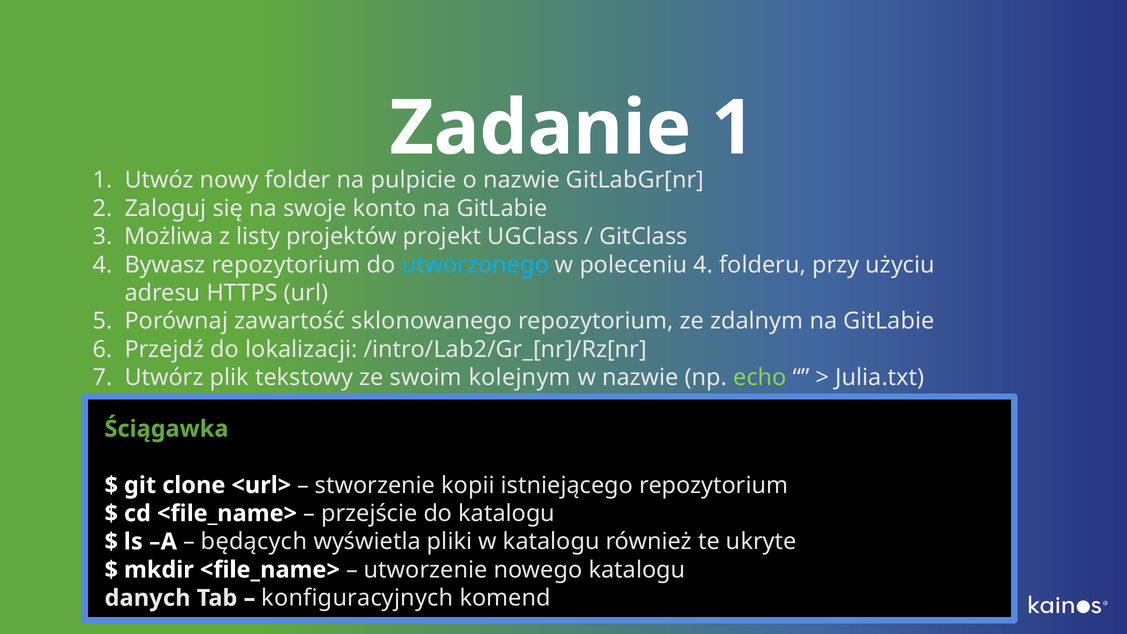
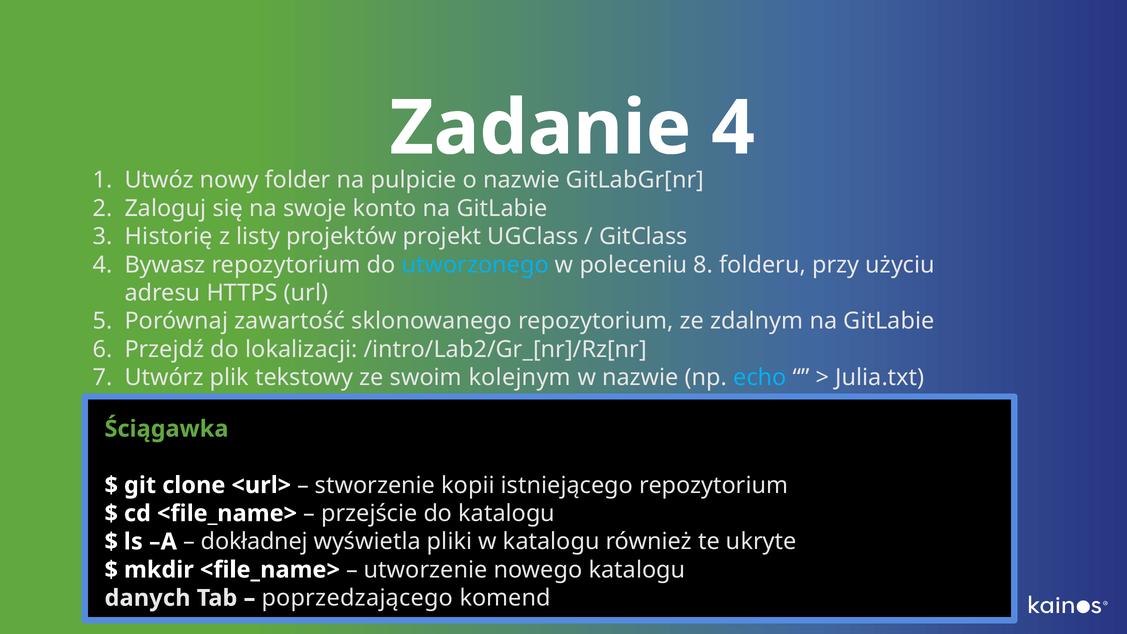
1 at (733, 128): 1 -> 4
Możliwa: Możliwa -> Historię
poleceniu 4: 4 -> 8
echo colour: light green -> light blue
będących: będących -> dokładnej
konfiguracyjnych: konfiguracyjnych -> poprzedzającego
